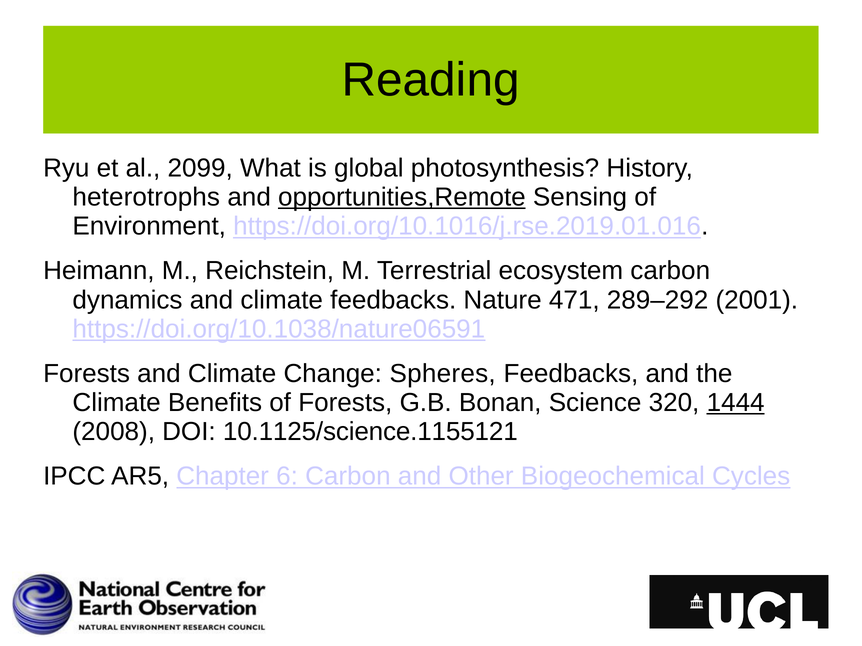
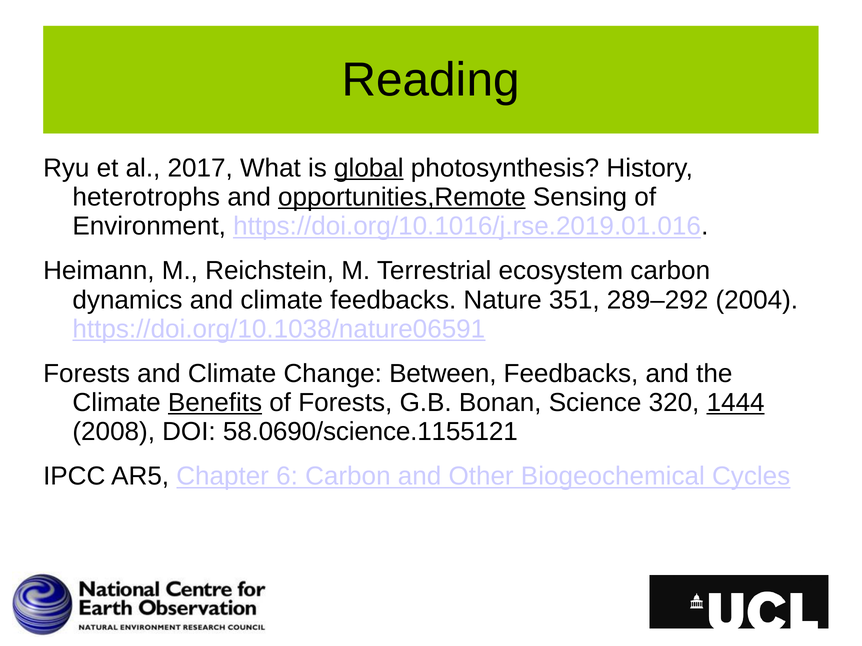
2099: 2099 -> 2017
global underline: none -> present
471: 471 -> 351
2001: 2001 -> 2004
Spheres: Spheres -> Between
Benefits underline: none -> present
10.1125/science.1155121: 10.1125/science.1155121 -> 58.0690/science.1155121
